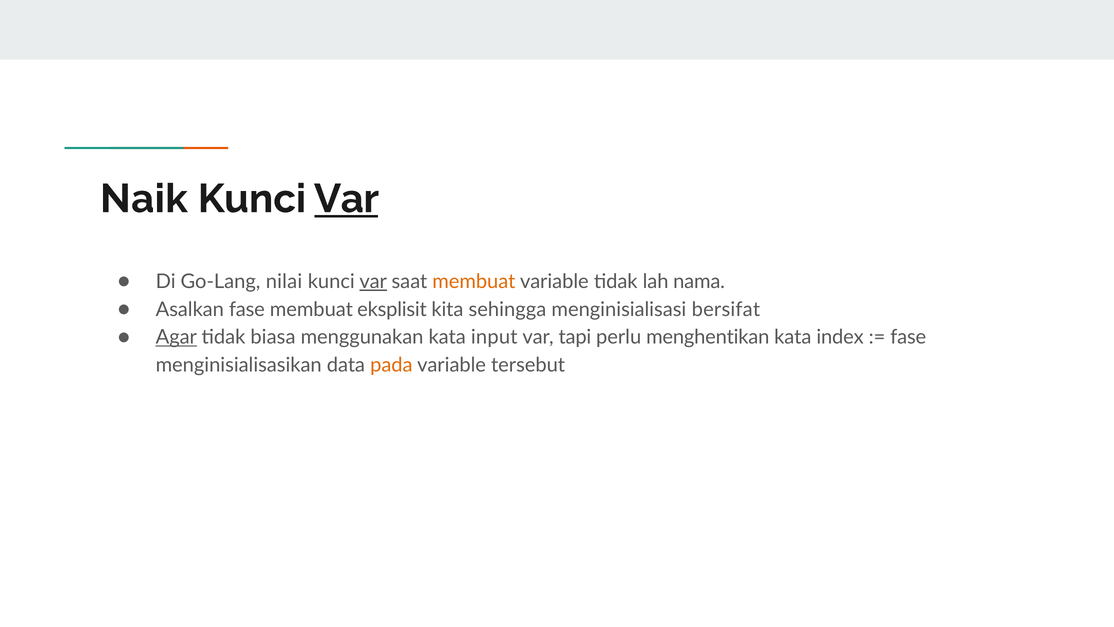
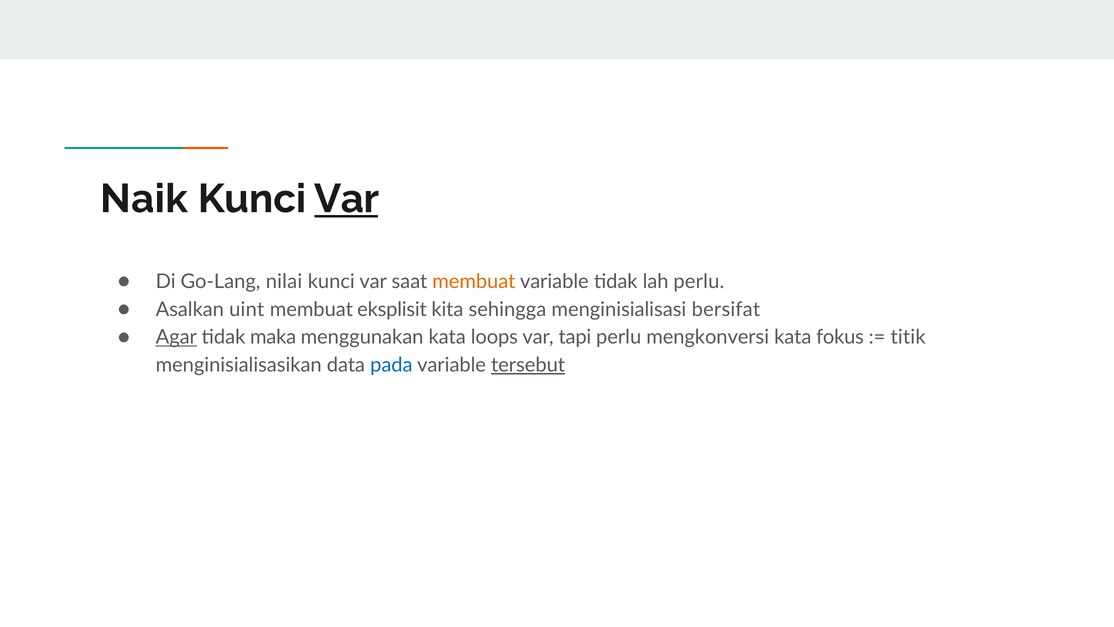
var at (373, 282) underline: present -> none
lah nama: nama -> perlu
Asalkan fase: fase -> uint
biasa: biasa -> maka
input: input -> loops
menghentikan: menghentikan -> mengkonversi
index: index -> fokus
fase at (908, 337): fase -> titik
pada colour: orange -> blue
tersebut underline: none -> present
